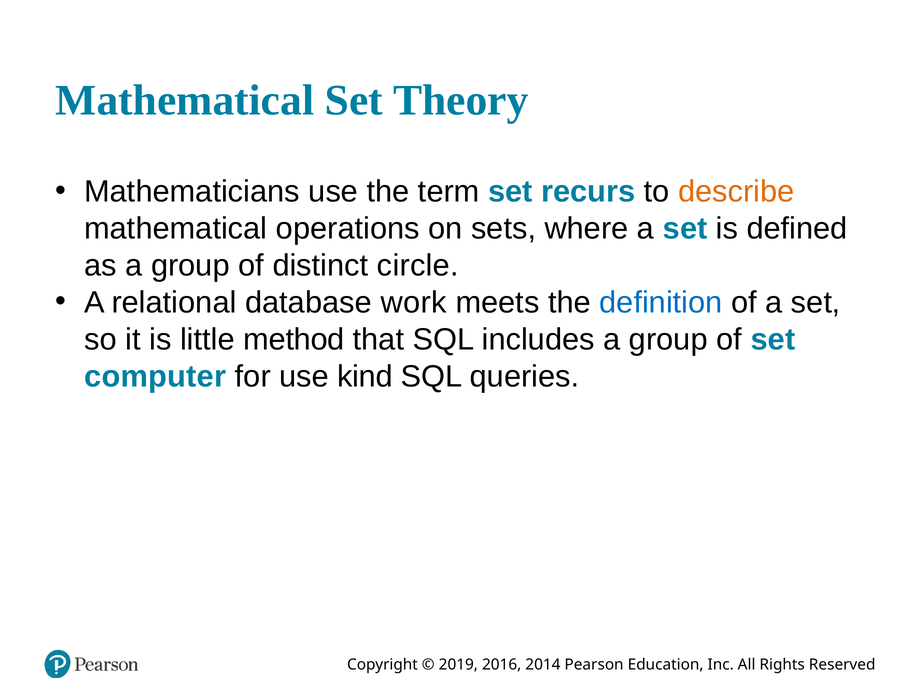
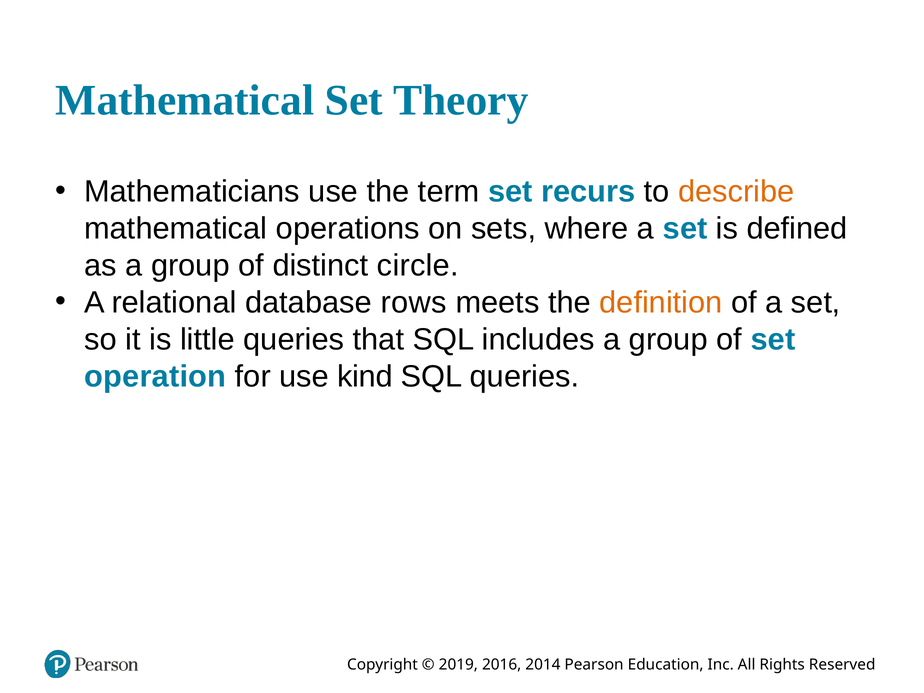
work: work -> rows
definition colour: blue -> orange
little method: method -> queries
computer: computer -> operation
